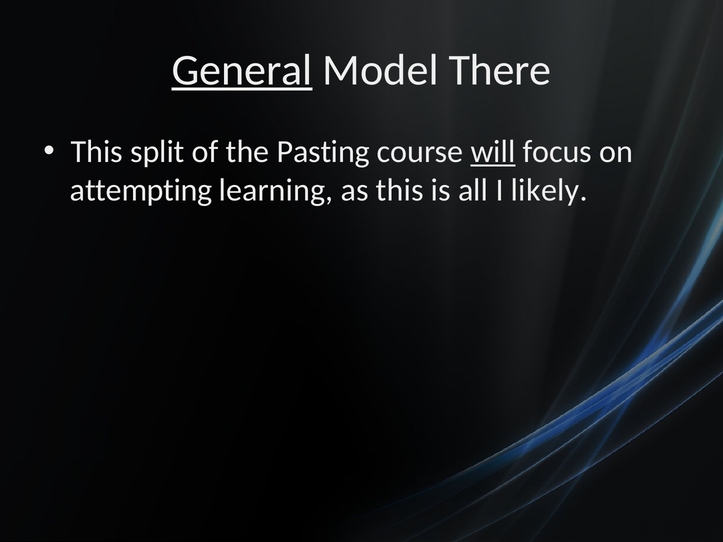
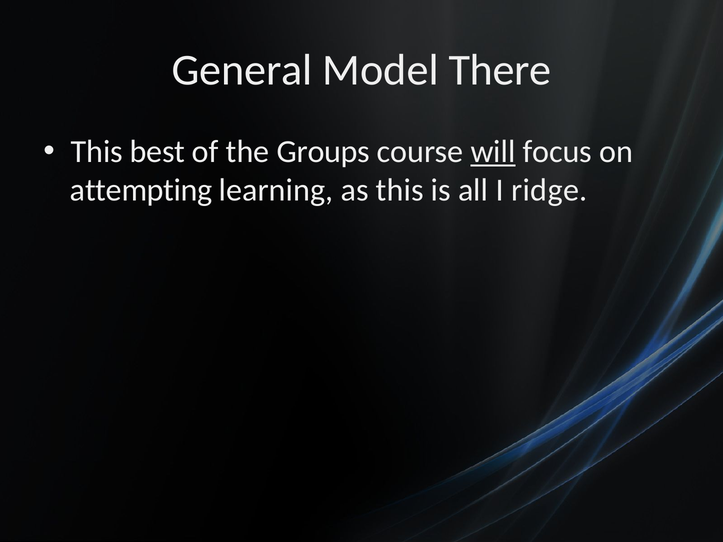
General underline: present -> none
split: split -> best
Pasting: Pasting -> Groups
likely: likely -> ridge
